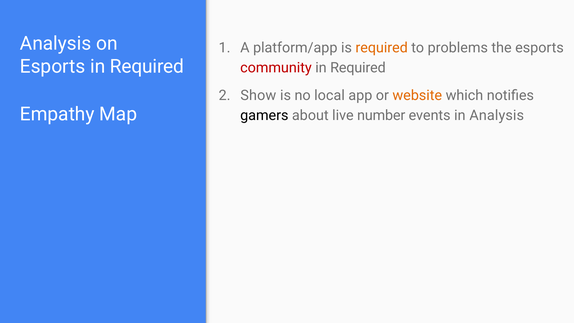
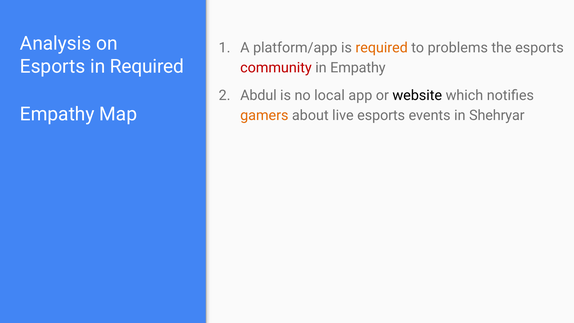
Required at (358, 68): Required -> Empathy
Show: Show -> Abdul
website colour: orange -> black
gamers colour: black -> orange
live number: number -> esports
in Analysis: Analysis -> Shehryar
